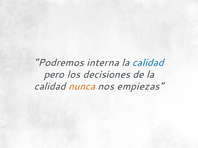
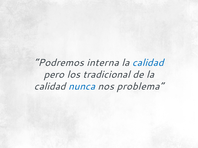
decisiones: decisiones -> tradicional
nunca colour: orange -> blue
empiezas: empiezas -> problema
